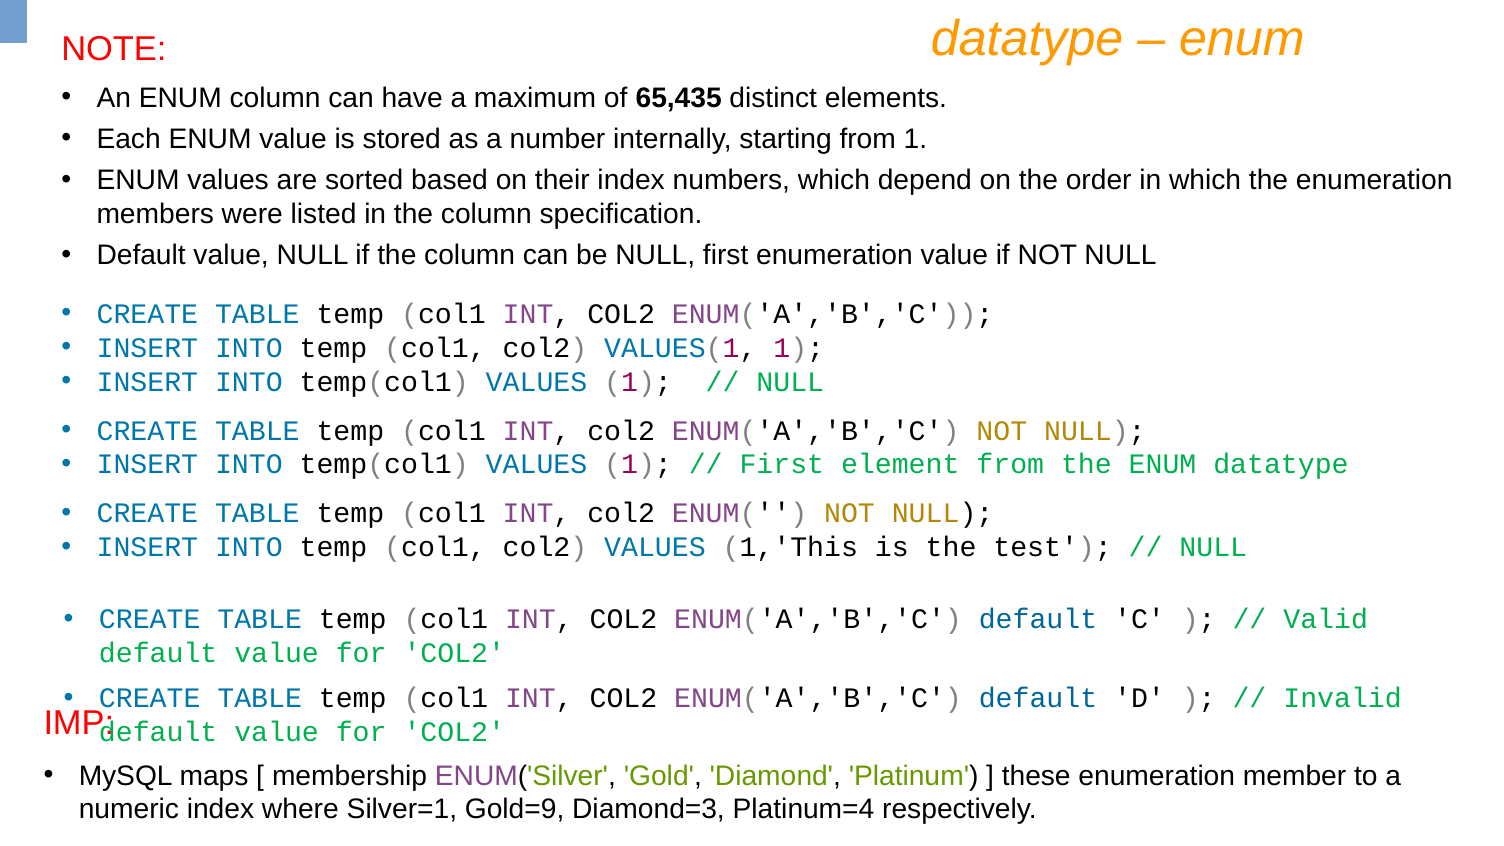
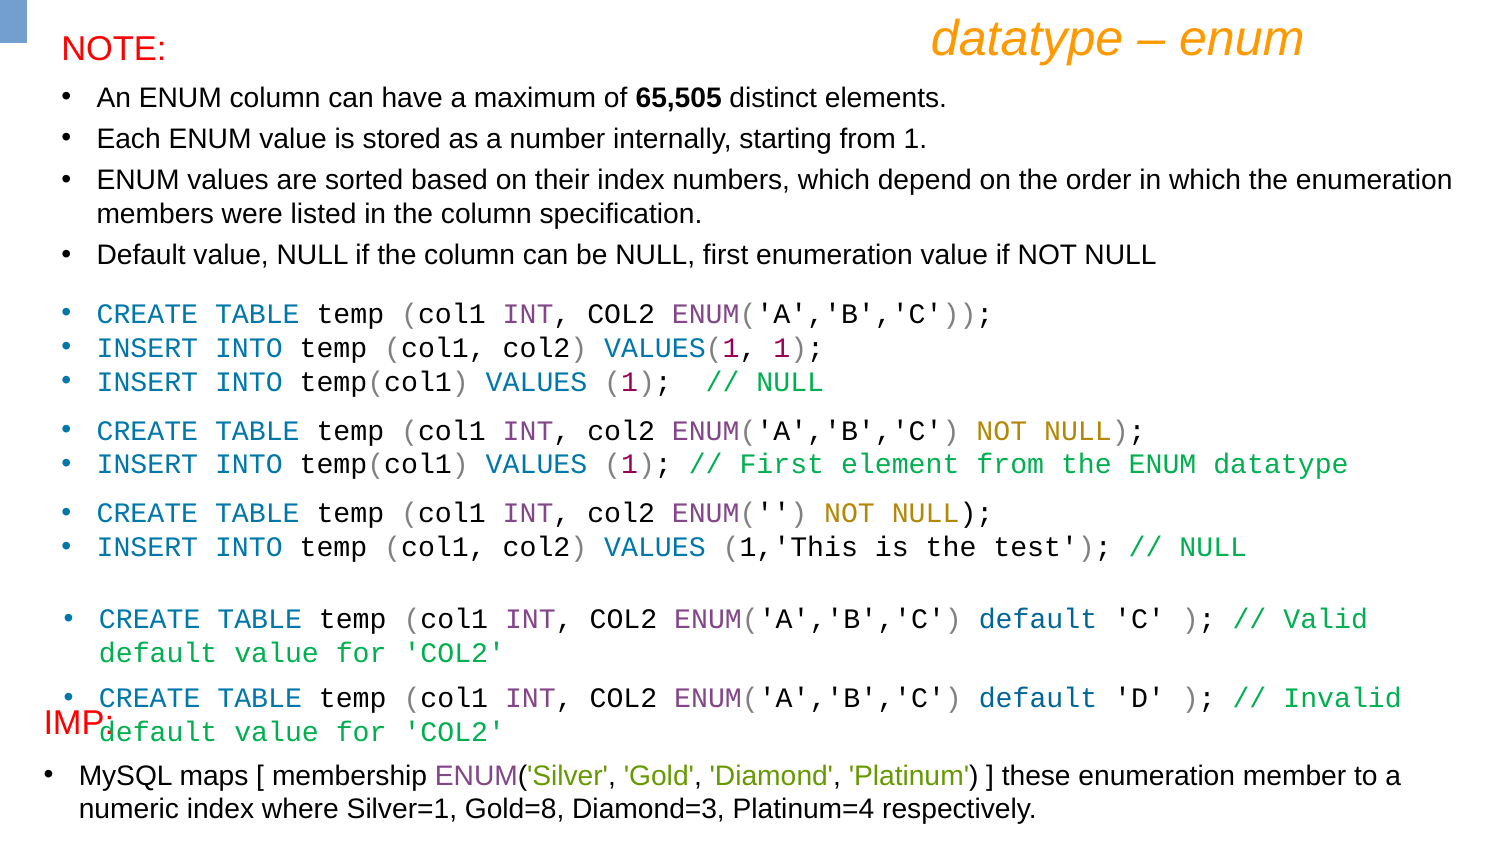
65,435: 65,435 -> 65,505
Gold=9: Gold=9 -> Gold=8
